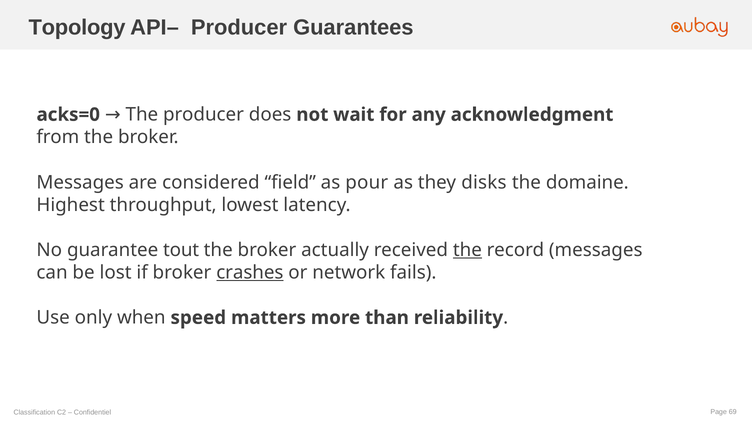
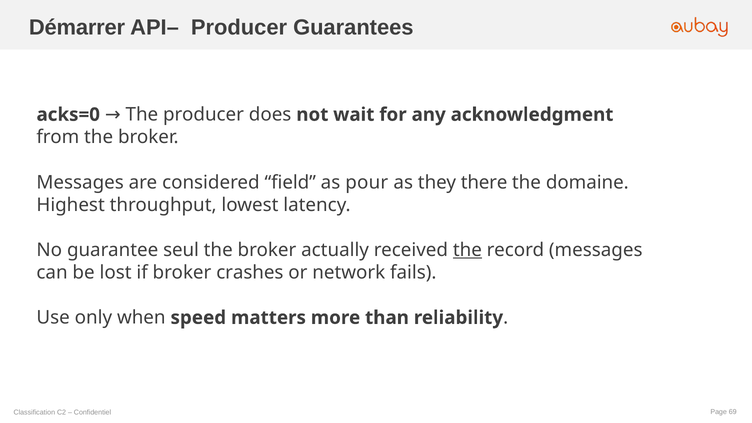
Topology: Topology -> Démarrer
disks: disks -> there
tout: tout -> seul
crashes underline: present -> none
